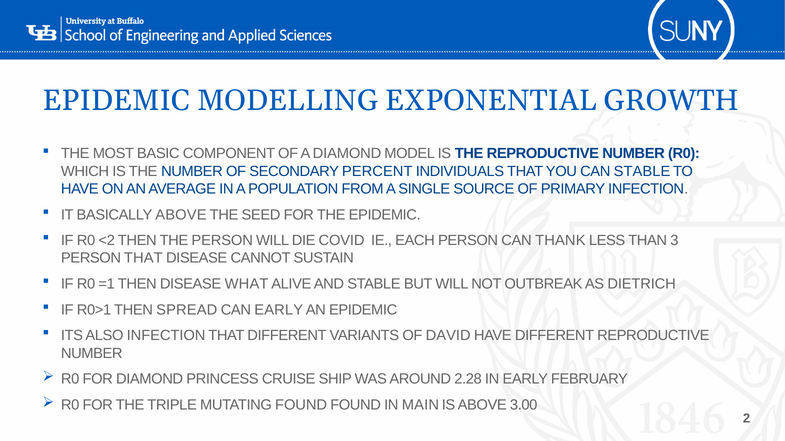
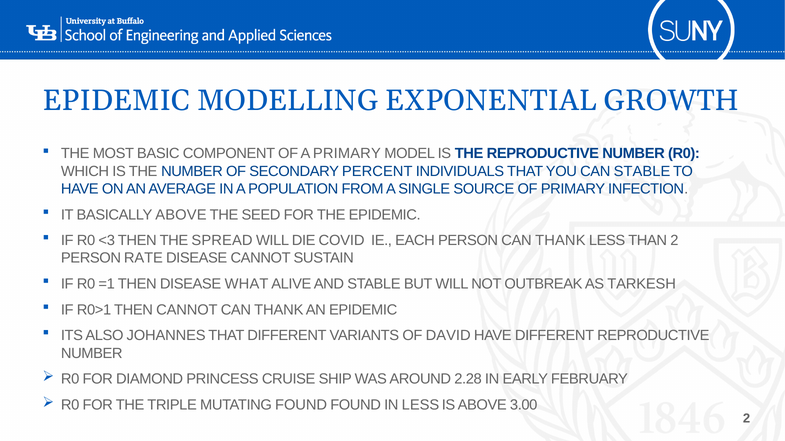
A DIAMOND: DIAMOND -> PRIMARY
<2: <2 -> <3
THE PERSON: PERSON -> SPREAD
THAN 3: 3 -> 2
PERSON THAT: THAT -> RATE
DIETRICH: DIETRICH -> TARKESH
THEN SPREAD: SPREAD -> CANNOT
EARLY at (279, 310): EARLY -> THANK
ALSO INFECTION: INFECTION -> JOHANNES
IN MAIN: MAIN -> LESS
